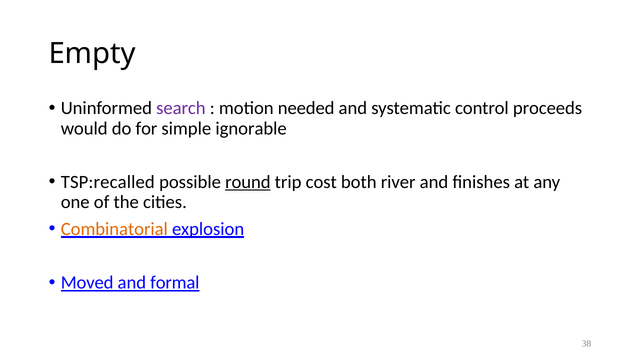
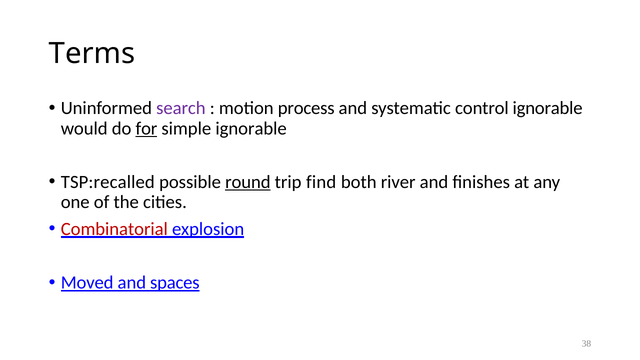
Empty: Empty -> Terms
needed: needed -> process
control proceeds: proceeds -> ignorable
for underline: none -> present
cost: cost -> find
Combinatorial colour: orange -> red
formal: formal -> spaces
